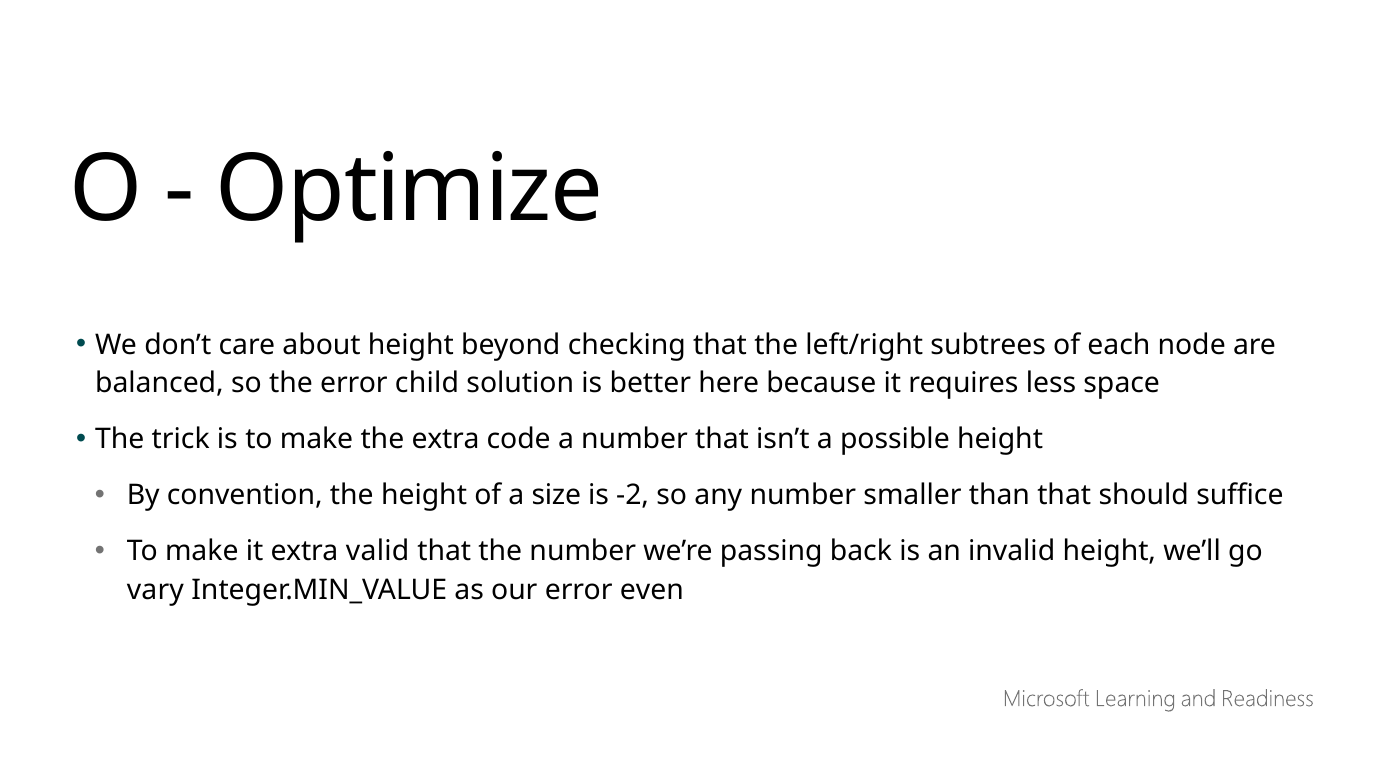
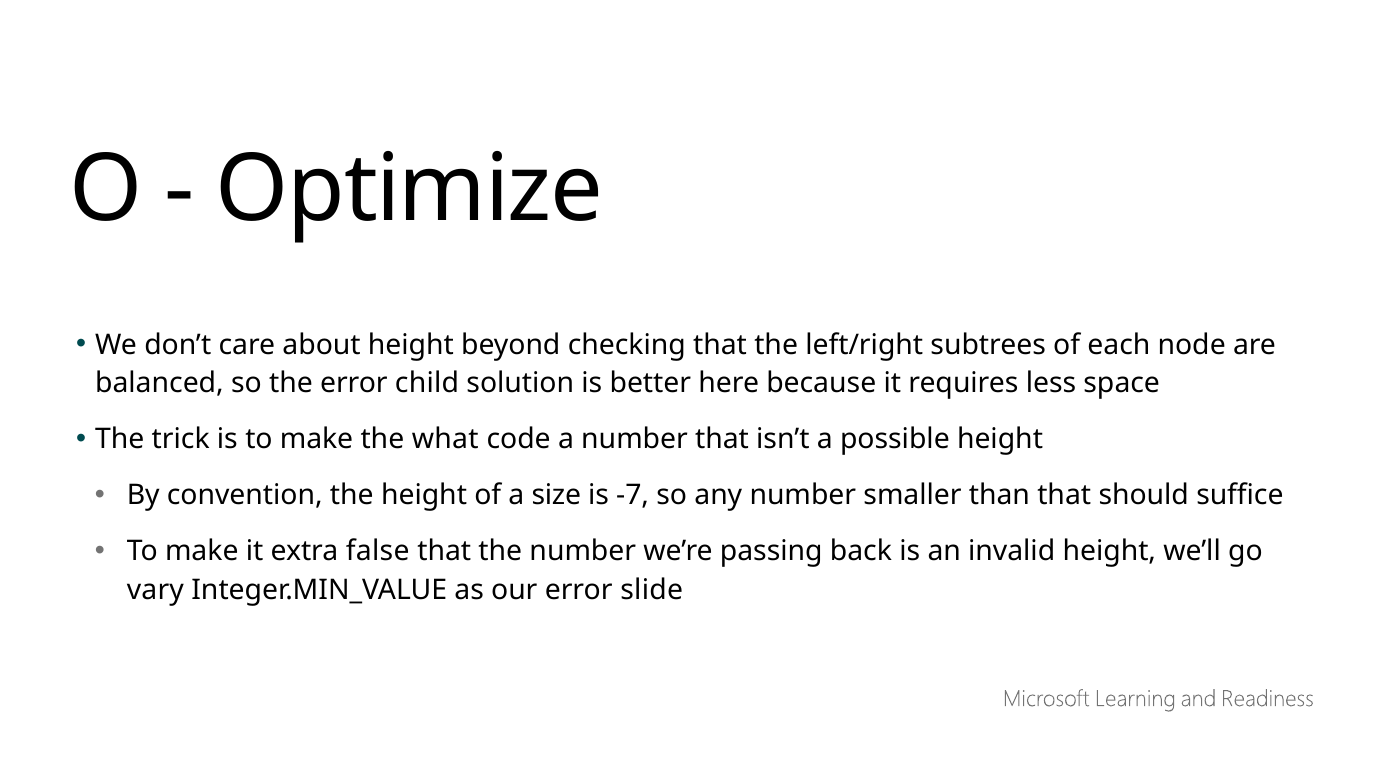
the extra: extra -> what
-2: -2 -> -7
valid: valid -> false
even: even -> slide
